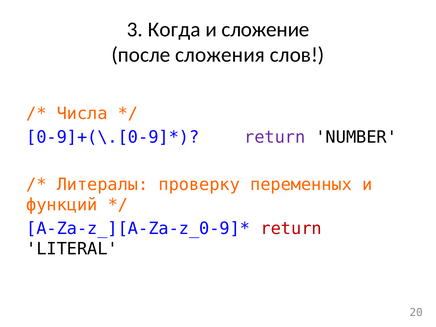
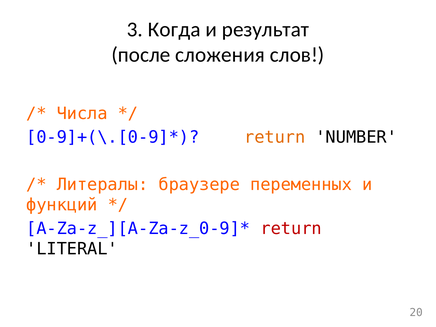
сложение: сложение -> результат
return at (275, 137) colour: purple -> orange
проверку: проверку -> браузере
